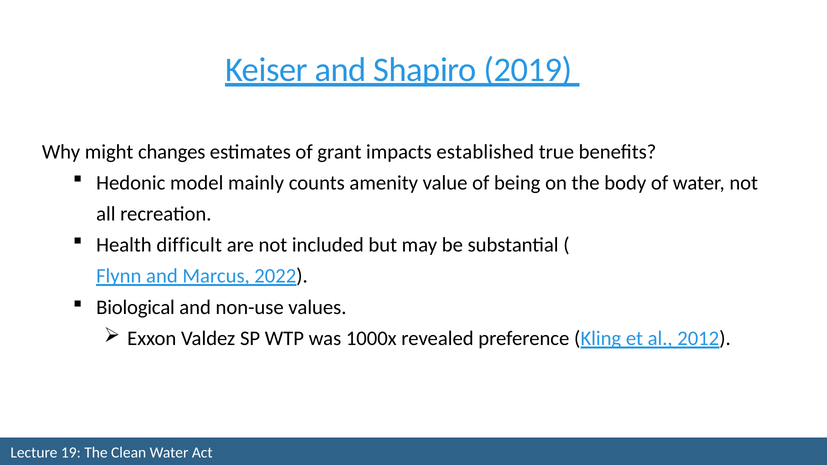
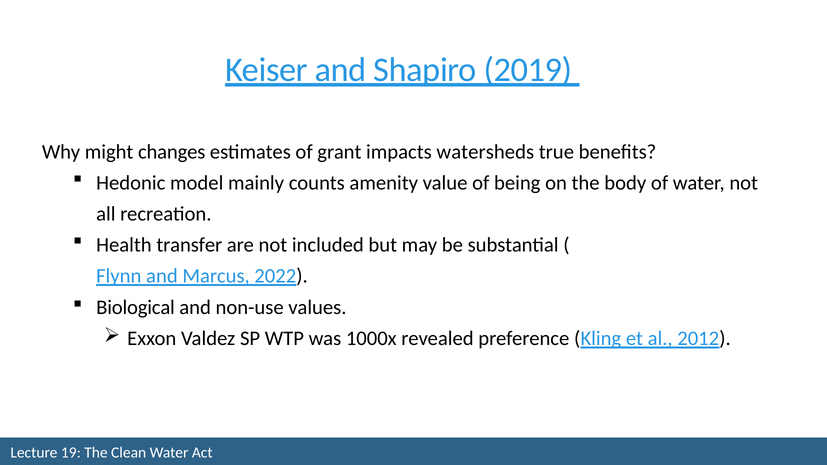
established: established -> watersheds
difficult: difficult -> transfer
